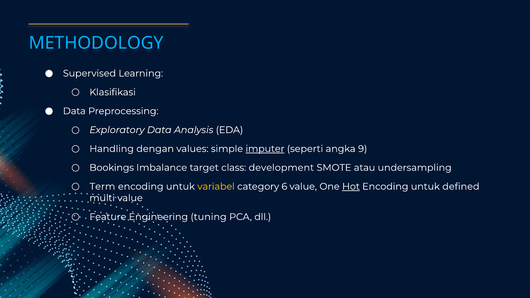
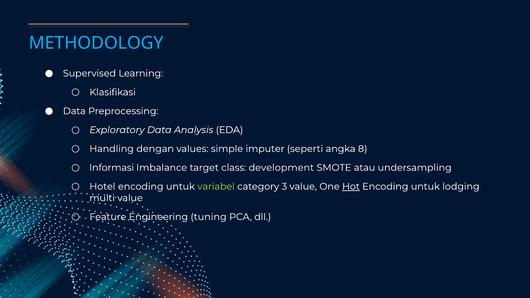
imputer underline: present -> none
9: 9 -> 8
Bookings: Bookings -> Informasi
Term: Term -> Hotel
variabel colour: yellow -> light green
6: 6 -> 3
defined: defined -> lodging
